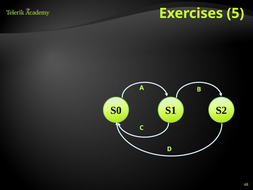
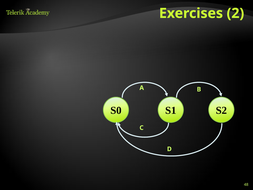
Exercises 5: 5 -> 2
